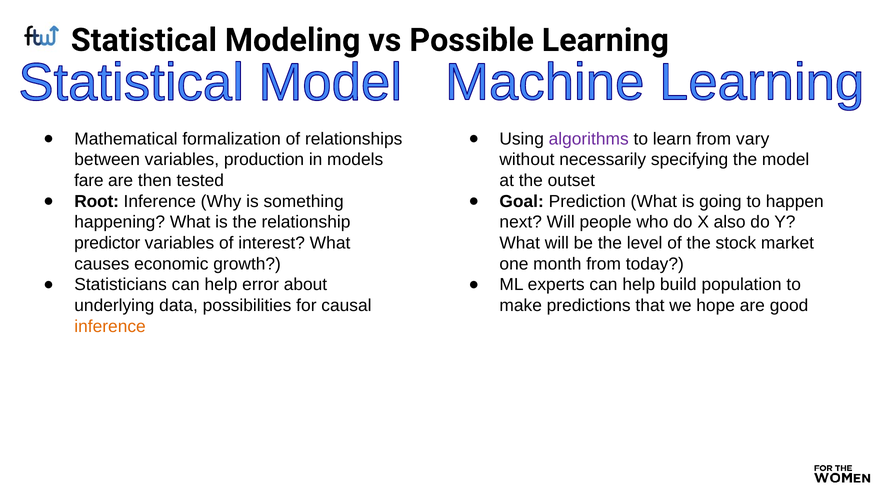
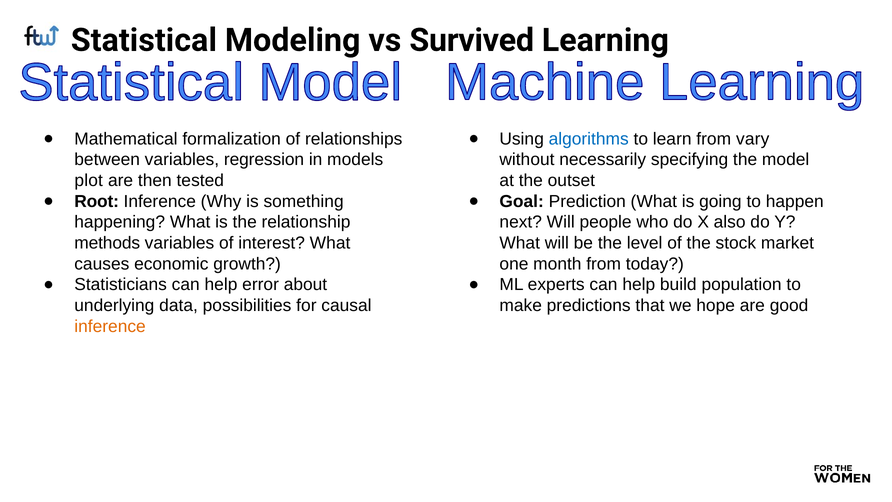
Possible: Possible -> Survived
algorithms colour: purple -> blue
production: production -> regression
fare: fare -> plot
predictor: predictor -> methods
